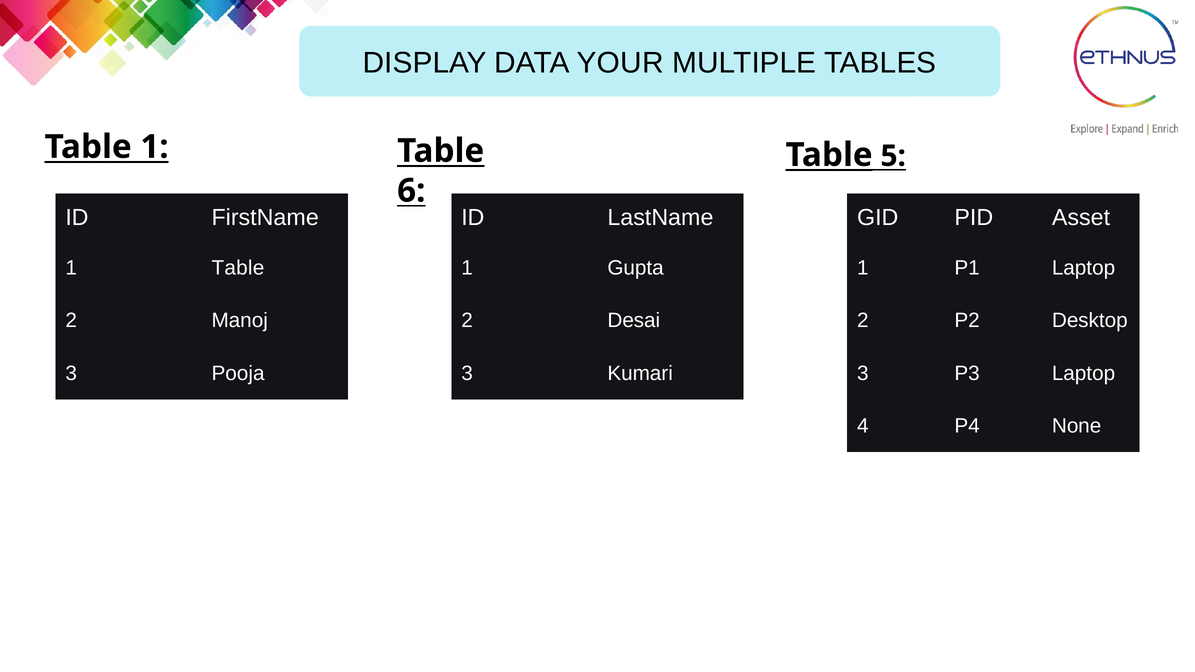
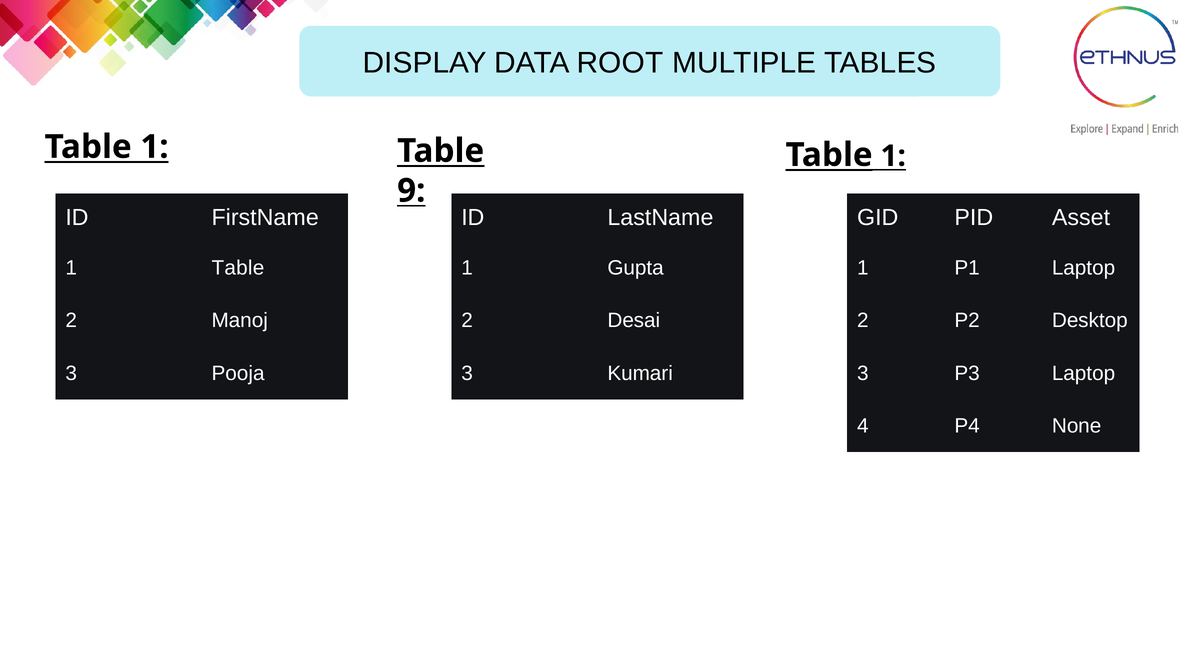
YOUR: YOUR -> ROOT
5 at (893, 156): 5 -> 1
6: 6 -> 9
